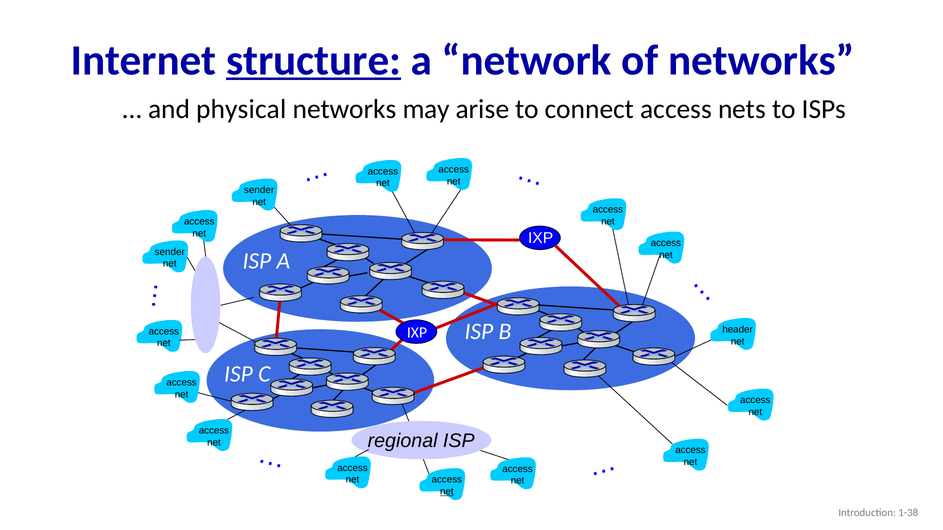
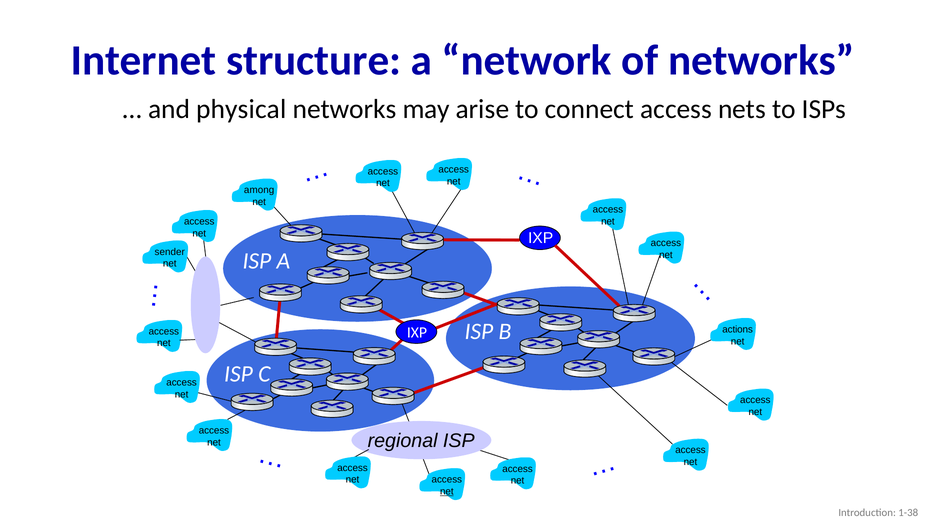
structure underline: present -> none
sender at (259, 190): sender -> among
header: header -> actions
